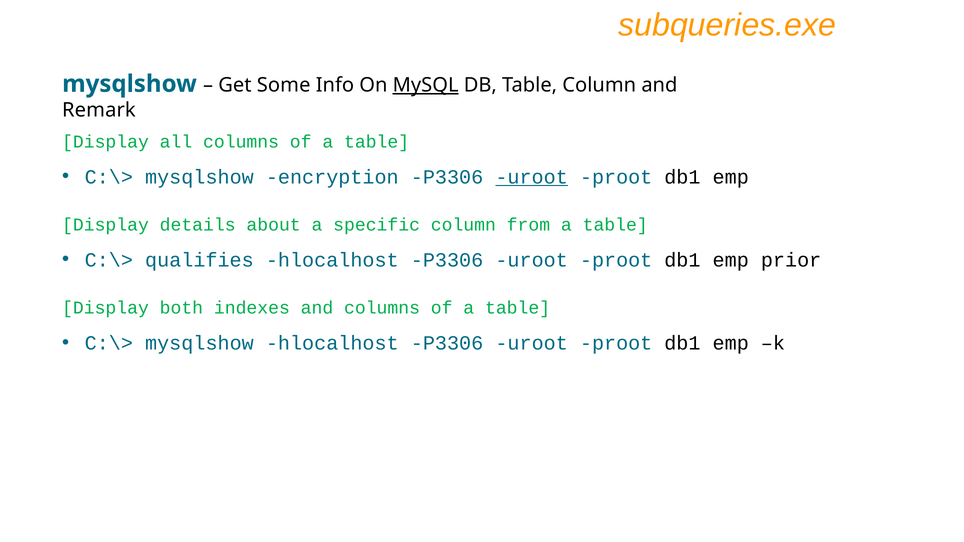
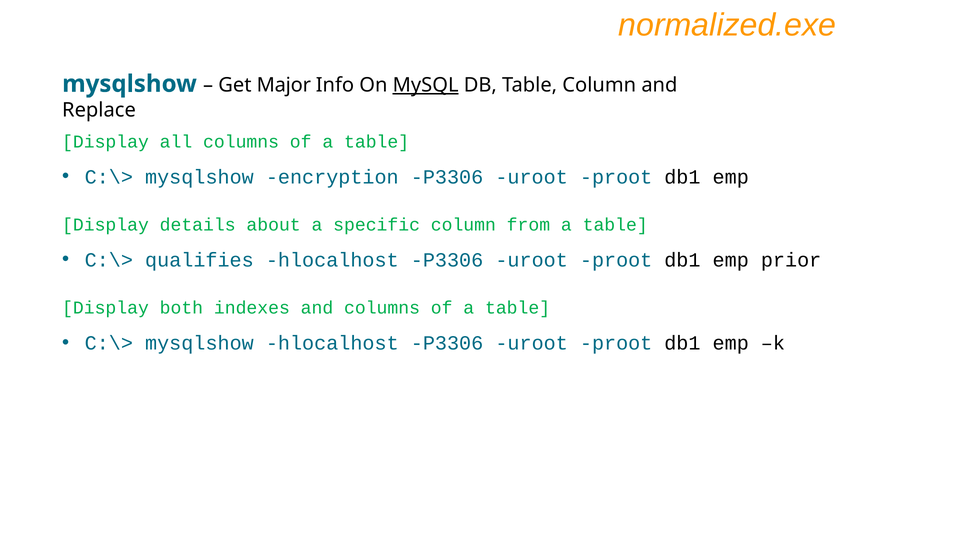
subqueries.exe: subqueries.exe -> normalized.exe
Some: Some -> Major
Remark: Remark -> Replace
uroot at (532, 177) underline: present -> none
